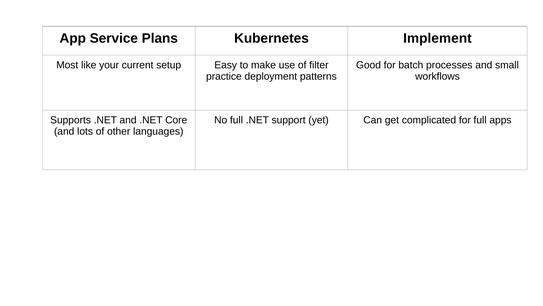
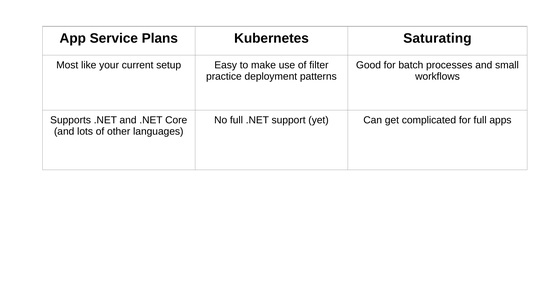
Implement: Implement -> Saturating
